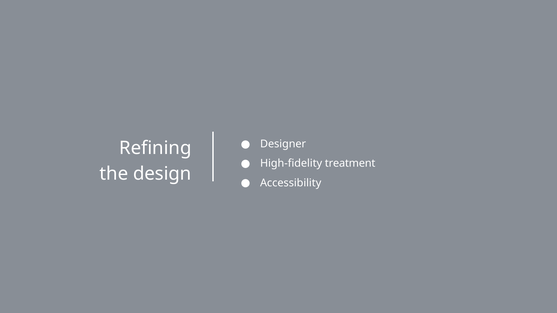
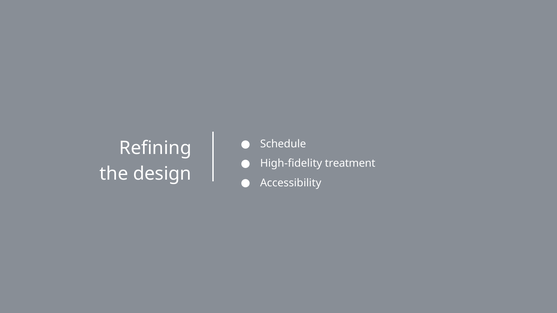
Designer: Designer -> Schedule
